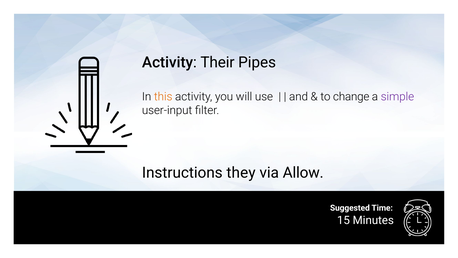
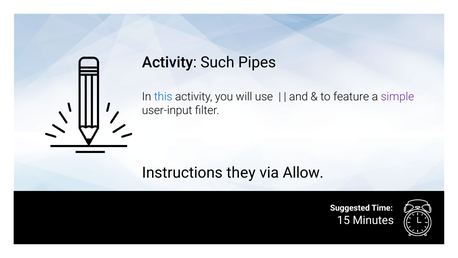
Their: Their -> Such
this colour: orange -> blue
change: change -> feature
